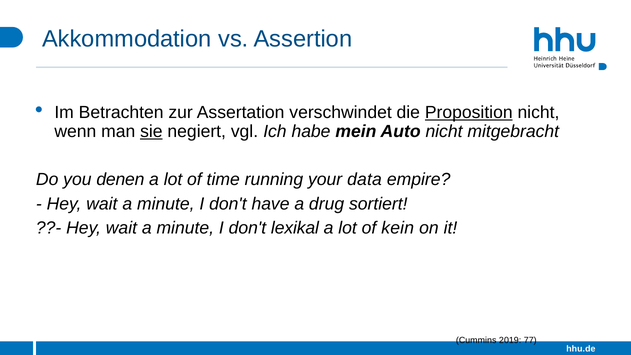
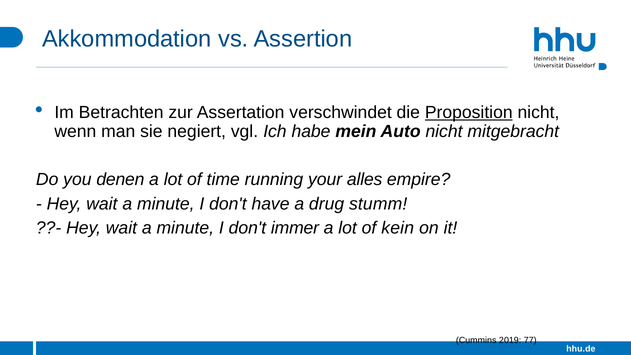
sie underline: present -> none
data: data -> alles
sortiert: sortiert -> stumm
lexikal: lexikal -> immer
